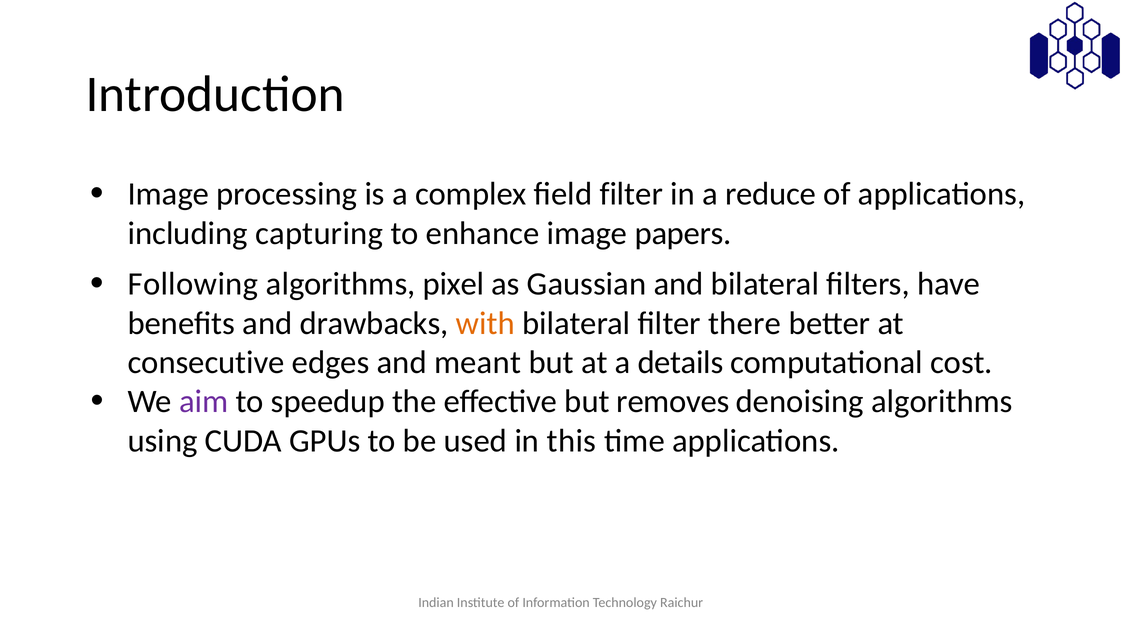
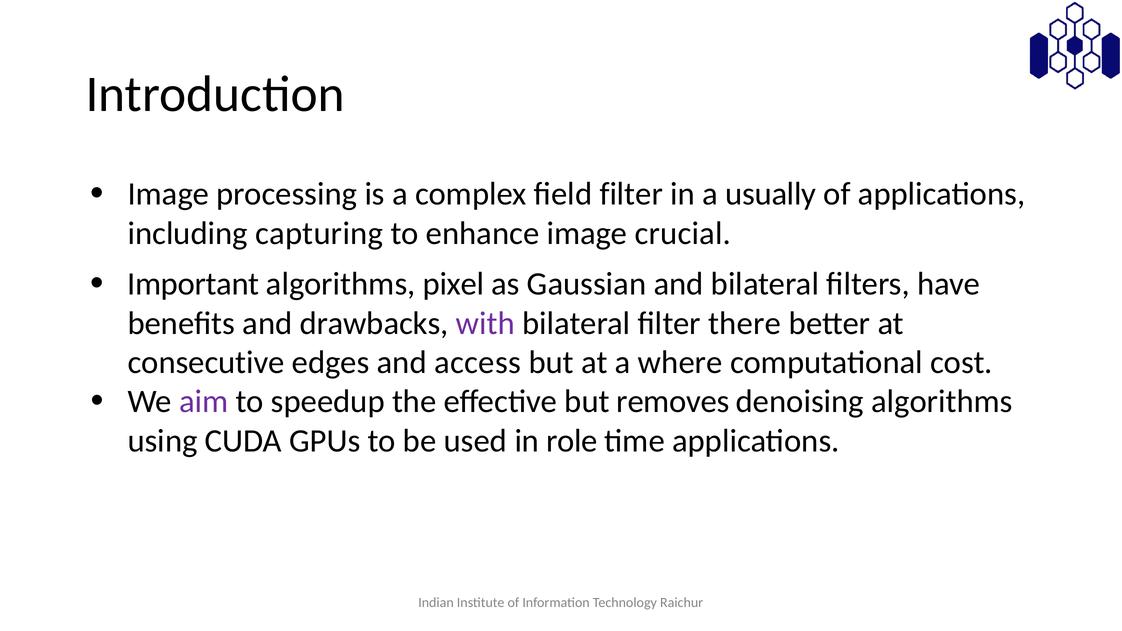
reduce: reduce -> usually
papers: papers -> crucial
Following: Following -> Important
with colour: orange -> purple
meant: meant -> access
details: details -> where
this: this -> role
